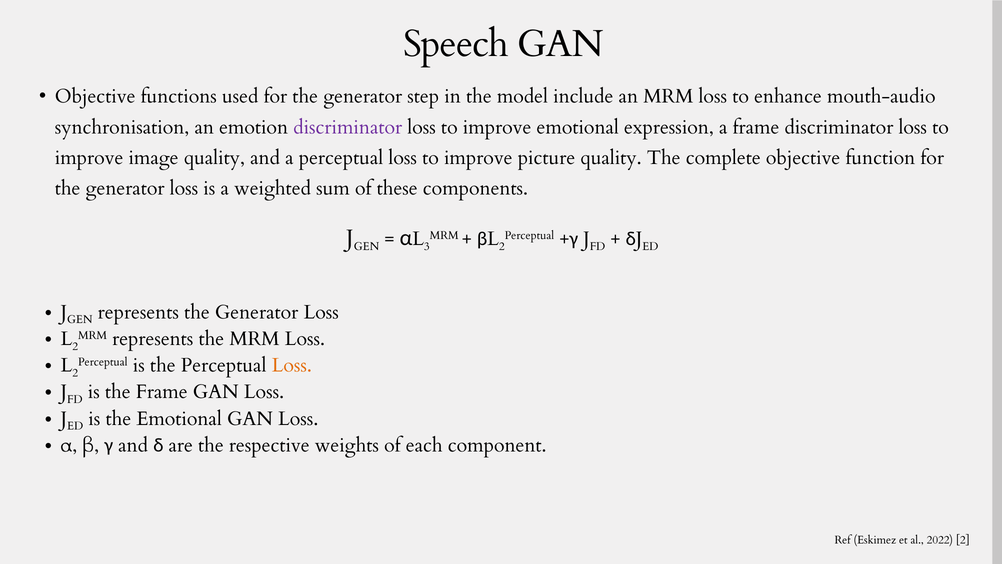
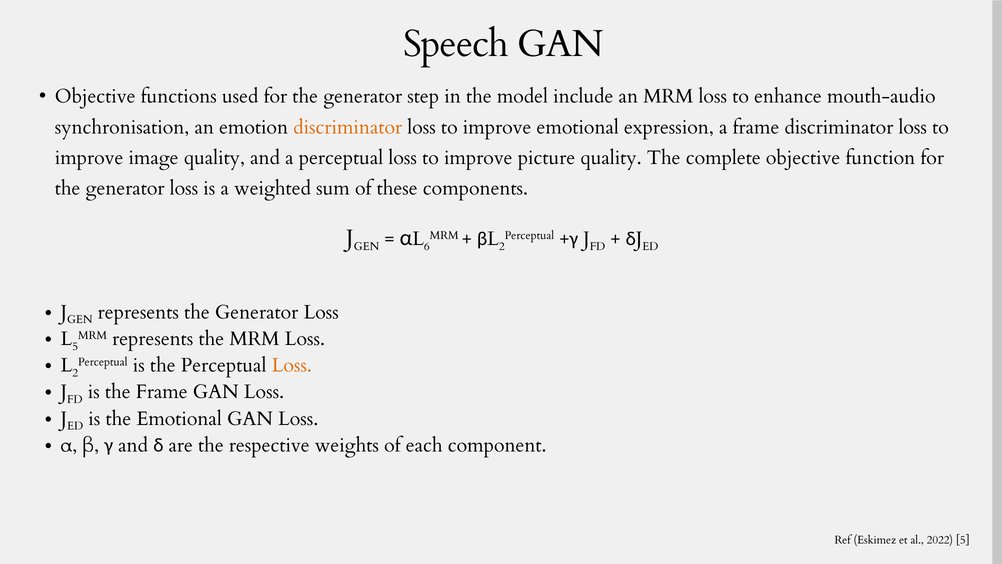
discriminator at (348, 127) colour: purple -> orange
3: 3 -> 6
2 at (75, 346): 2 -> 5
2022 2: 2 -> 5
